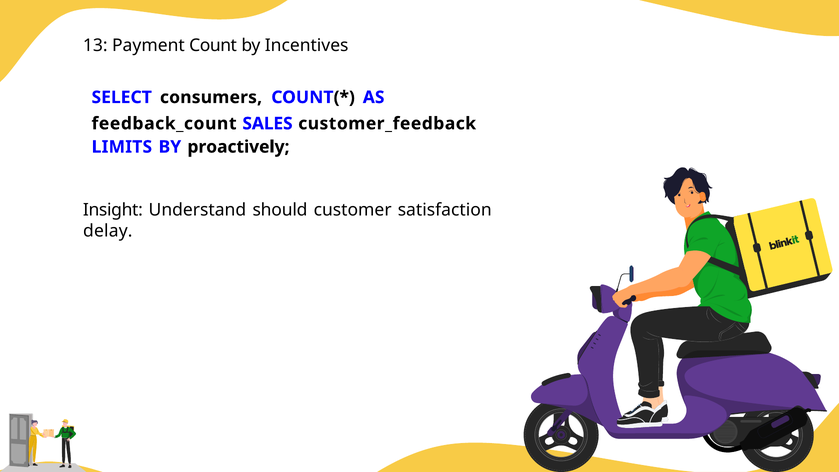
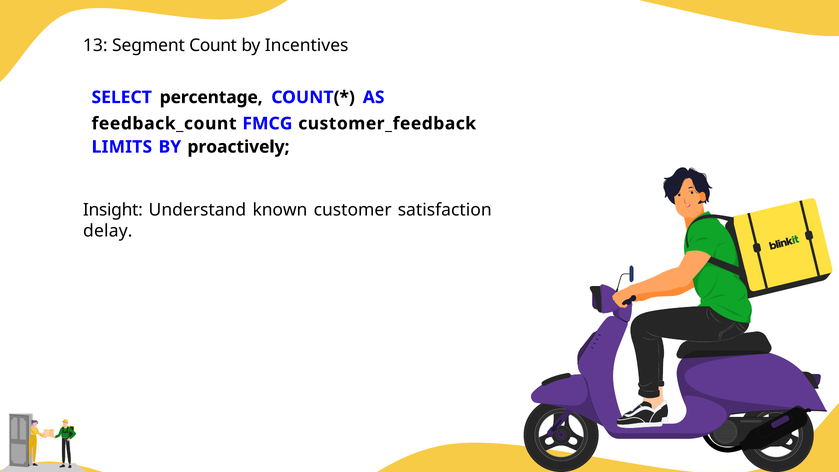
Payment: Payment -> Segment
consumers: consumers -> percentage
SALES: SALES -> FMCG
should: should -> known
